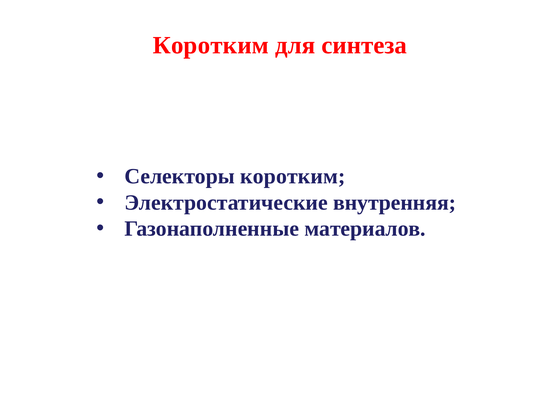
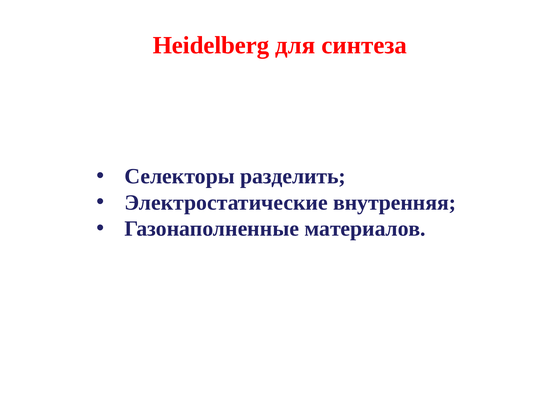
Коротким at (211, 45): Коротким -> Heidelberg
Селекторы коротким: коротким -> разделить
